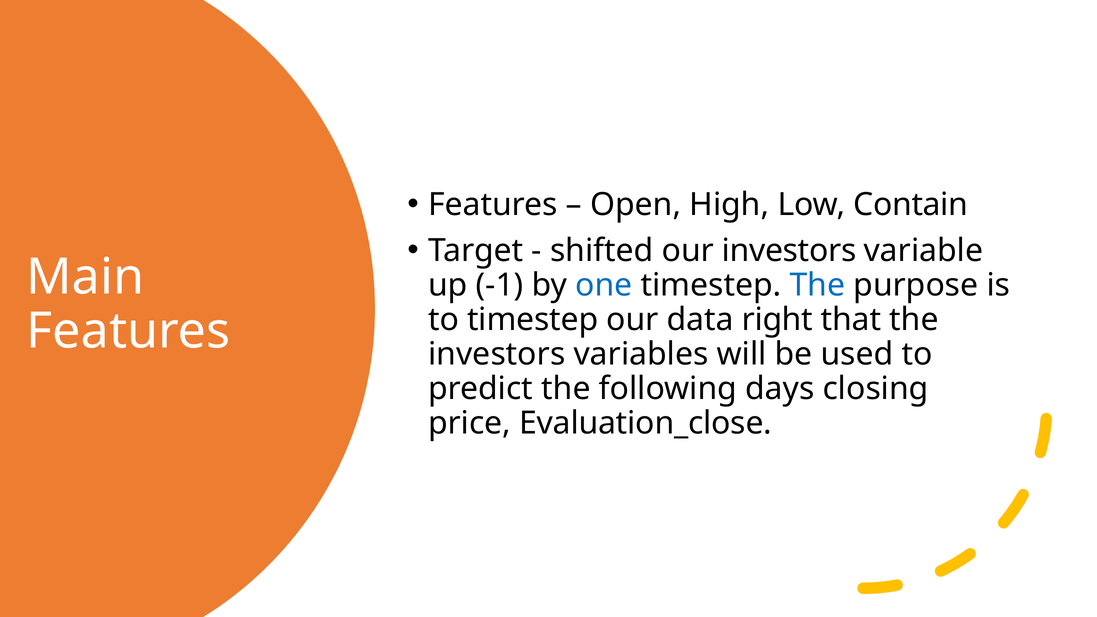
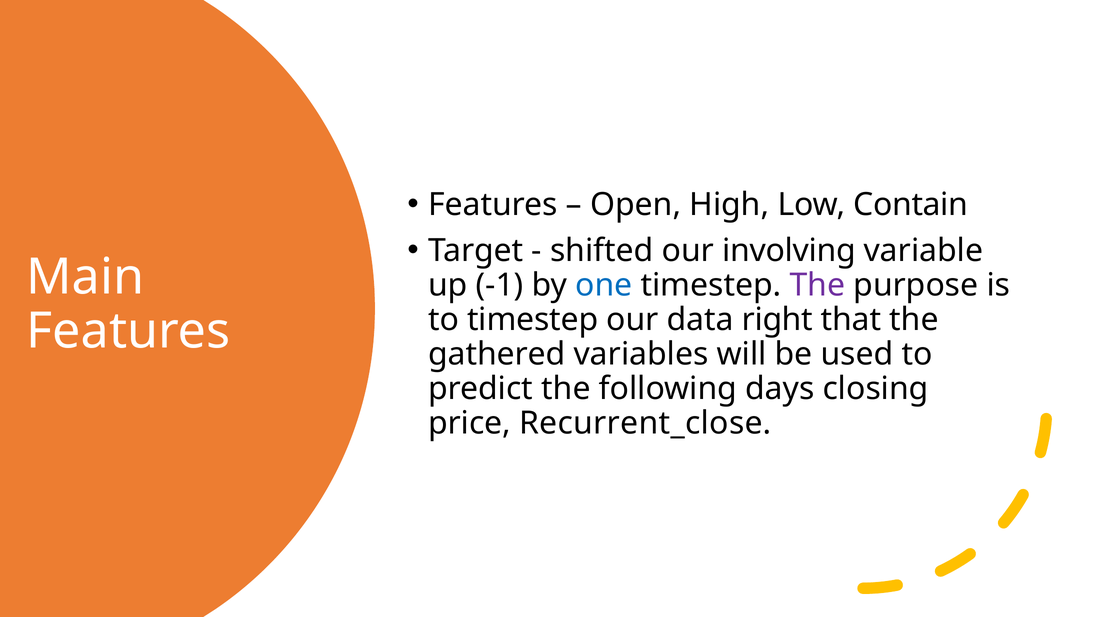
our investors: investors -> involving
The at (817, 285) colour: blue -> purple
investors at (497, 354): investors -> gathered
Evaluation_close: Evaluation_close -> Recurrent_close
